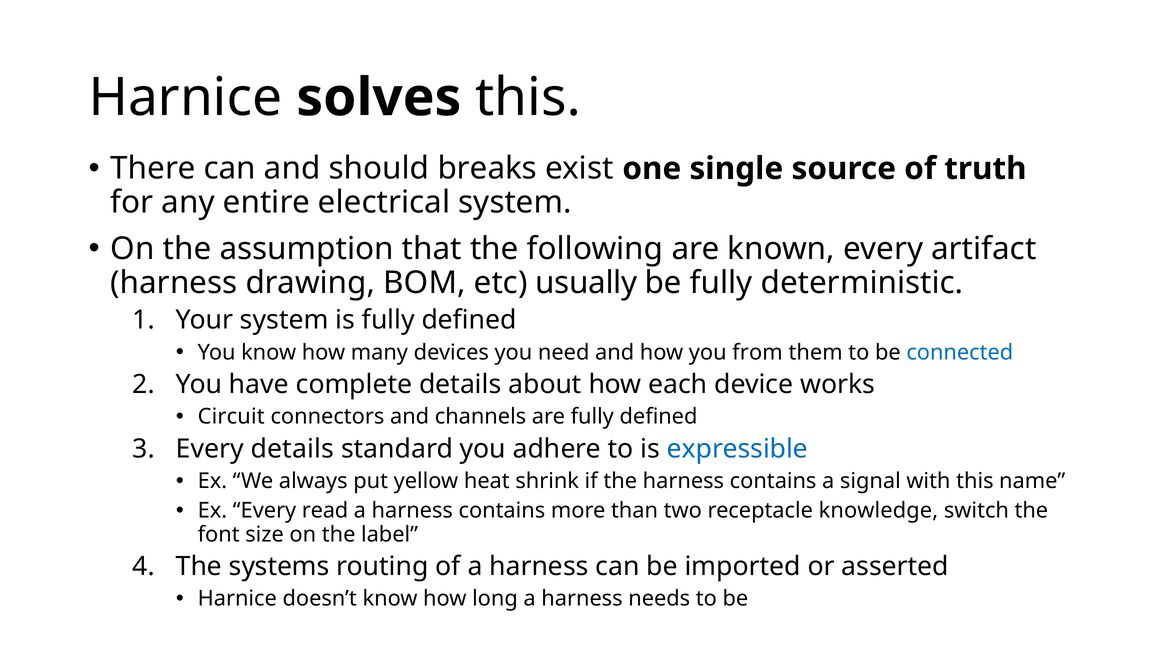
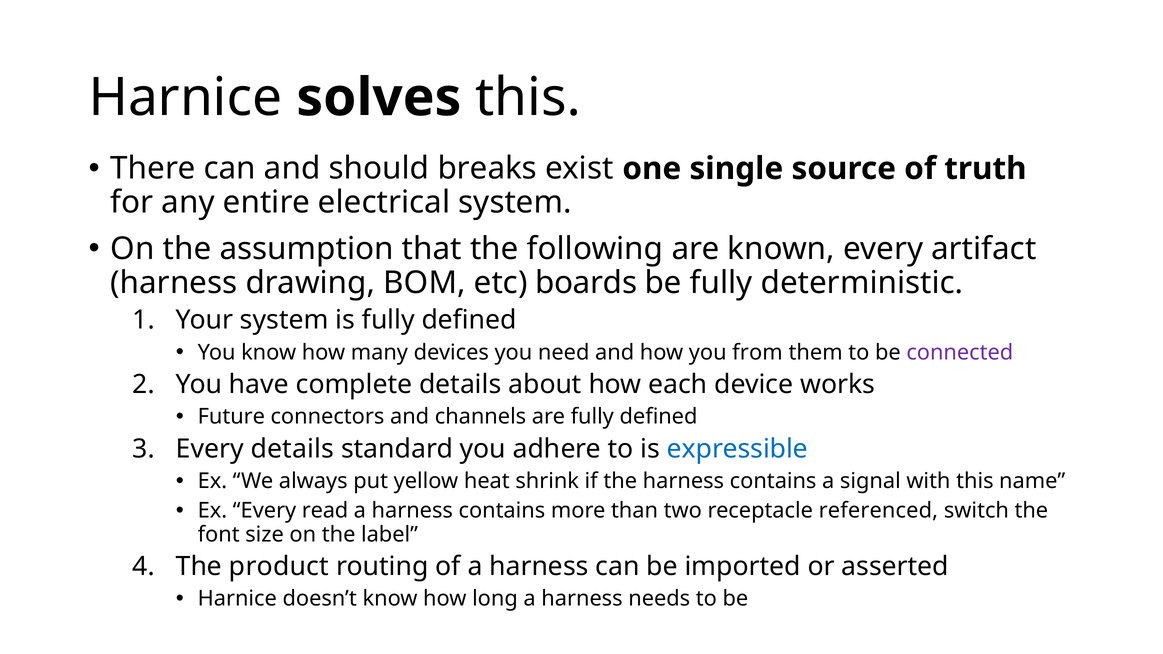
usually: usually -> boards
connected colour: blue -> purple
Circuit: Circuit -> Future
knowledge: knowledge -> referenced
systems: systems -> product
